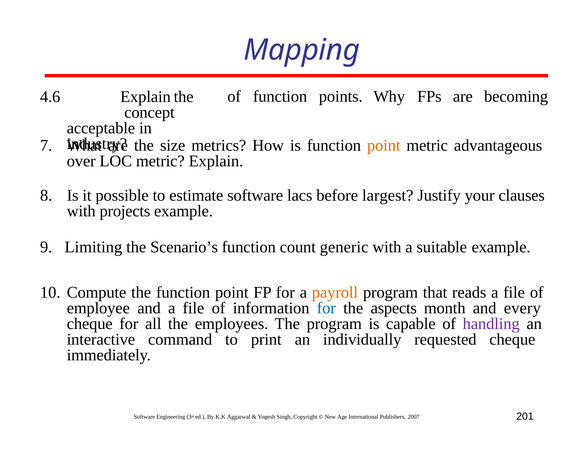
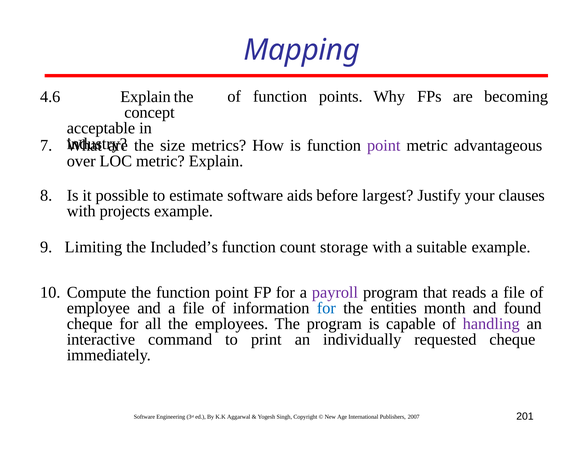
point at (384, 145) colour: orange -> purple
lacs: lacs -> aids
Scenario’s: Scenario’s -> Included’s
generic: generic -> storage
payroll colour: orange -> purple
aspects: aspects -> entities
every: every -> found
